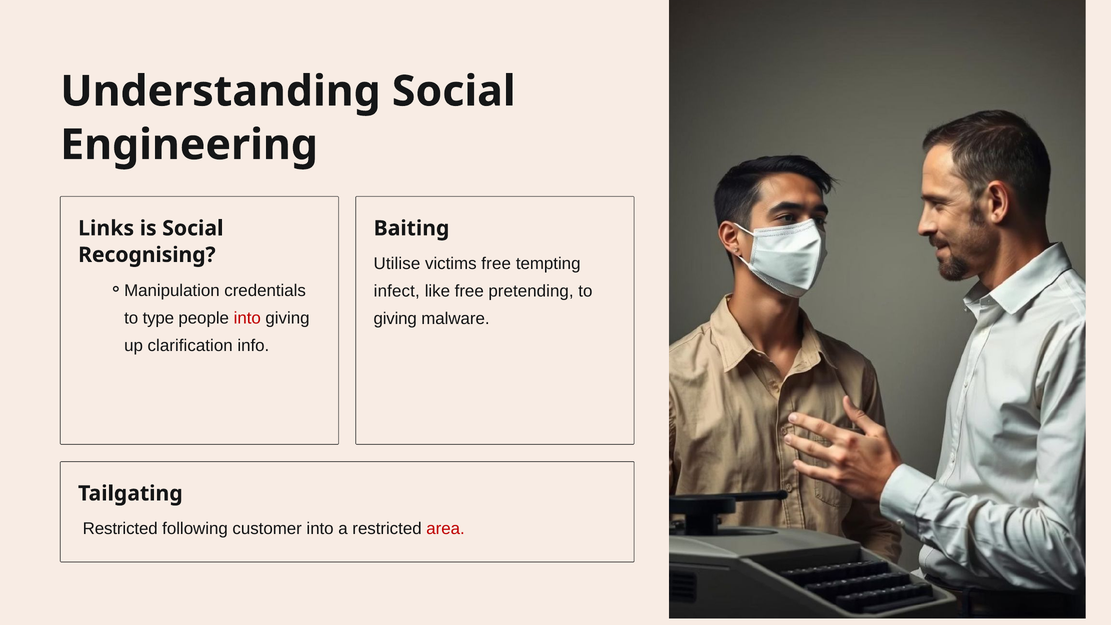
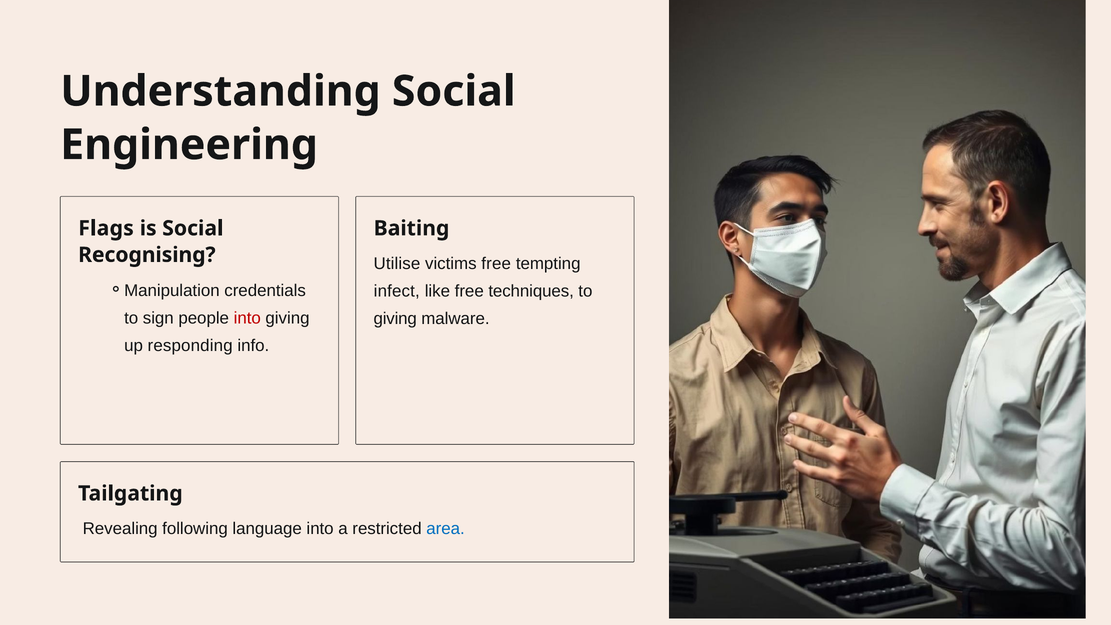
Links: Links -> Flags
pretending: pretending -> techniques
type: type -> sign
clarification: clarification -> responding
Restricted at (120, 529): Restricted -> Revealing
customer: customer -> language
area colour: red -> blue
